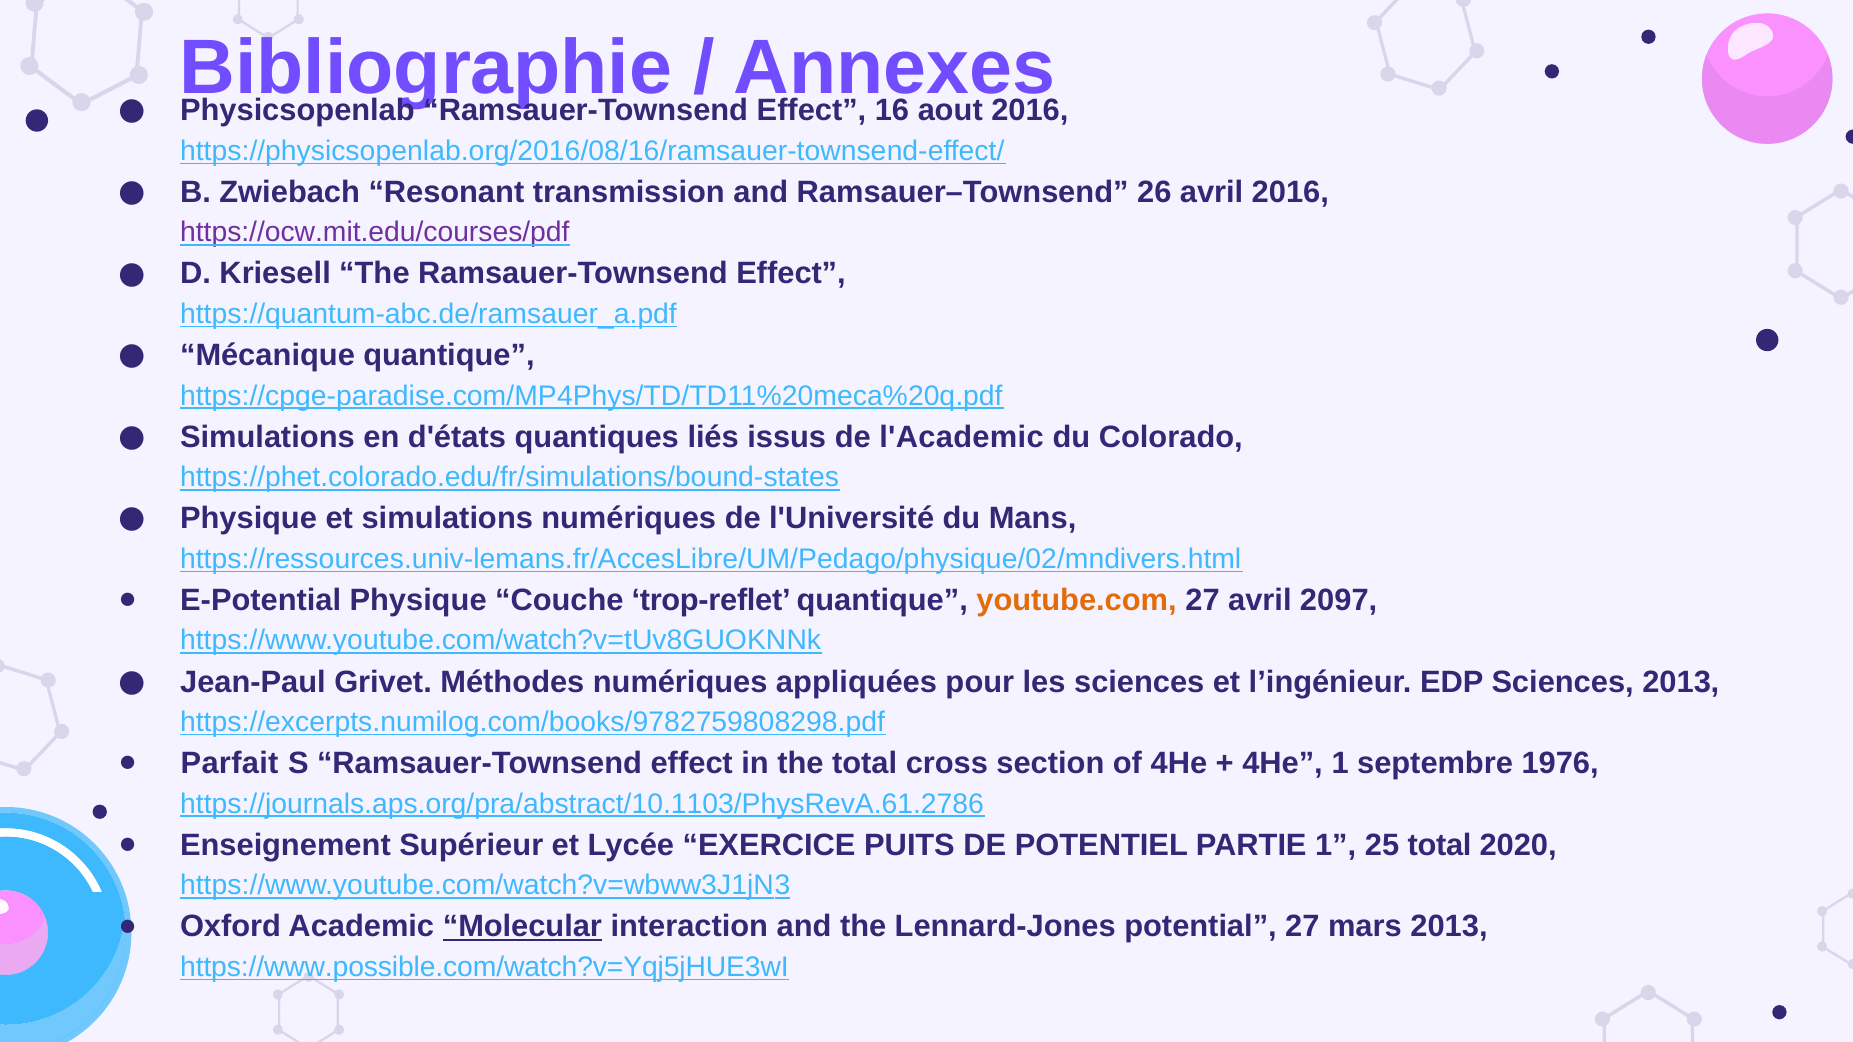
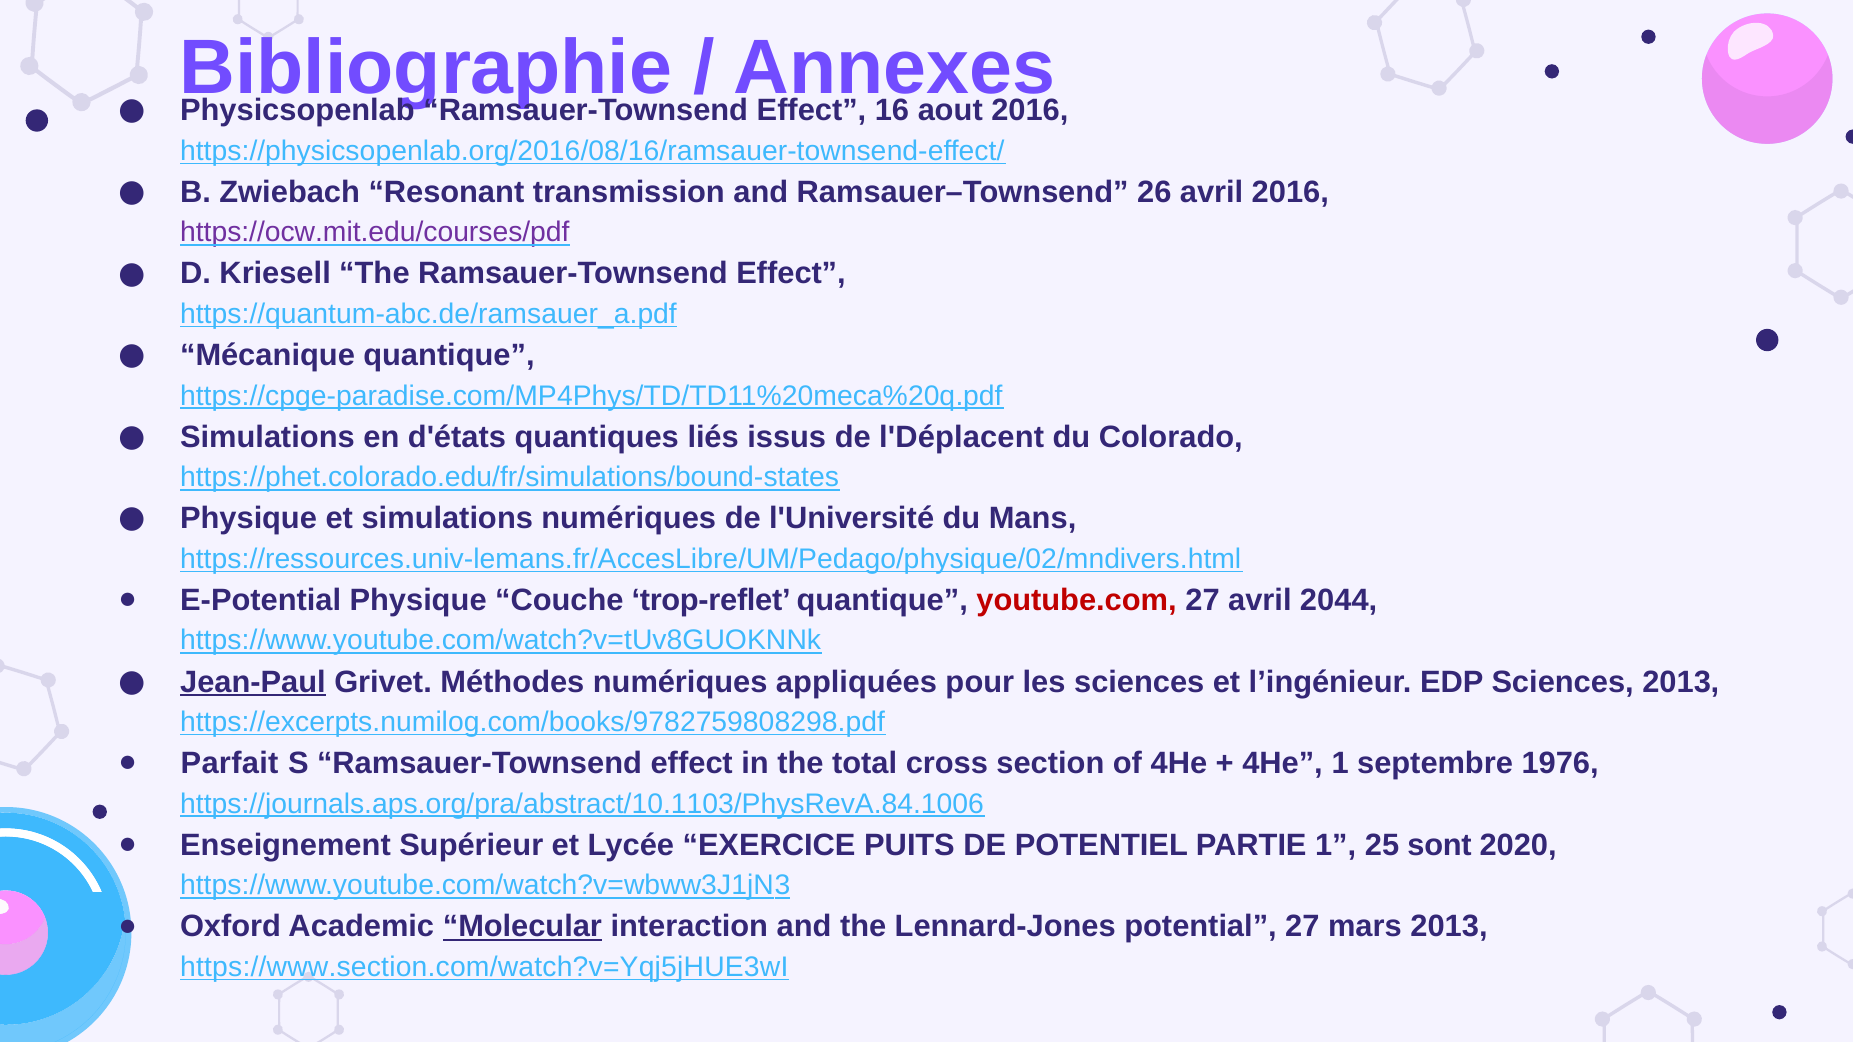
l'Academic: l'Academic -> l'Déplacent
youtube.com colour: orange -> red
2097: 2097 -> 2044
Jean-Paul underline: none -> present
https://journals.aps.org/pra/abstract/10.1103/PhysRevA.61.2786: https://journals.aps.org/pra/abstract/10.1103/PhysRevA.61.2786 -> https://journals.aps.org/pra/abstract/10.1103/PhysRevA.84.1006
25 total: total -> sont
https://www.possible.com/watch?v=Yqj5jHUE3wI: https://www.possible.com/watch?v=Yqj5jHUE3wI -> https://www.section.com/watch?v=Yqj5jHUE3wI
